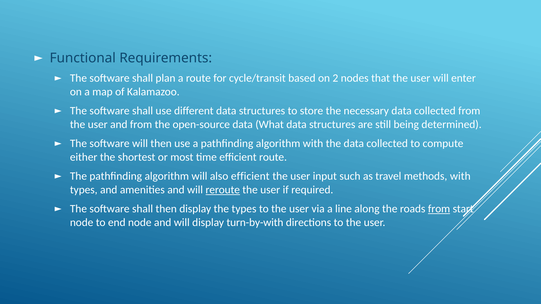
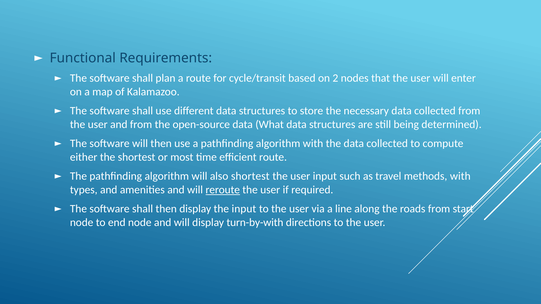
also efficient: efficient -> shortest
the types: types -> input
from at (439, 209) underline: present -> none
